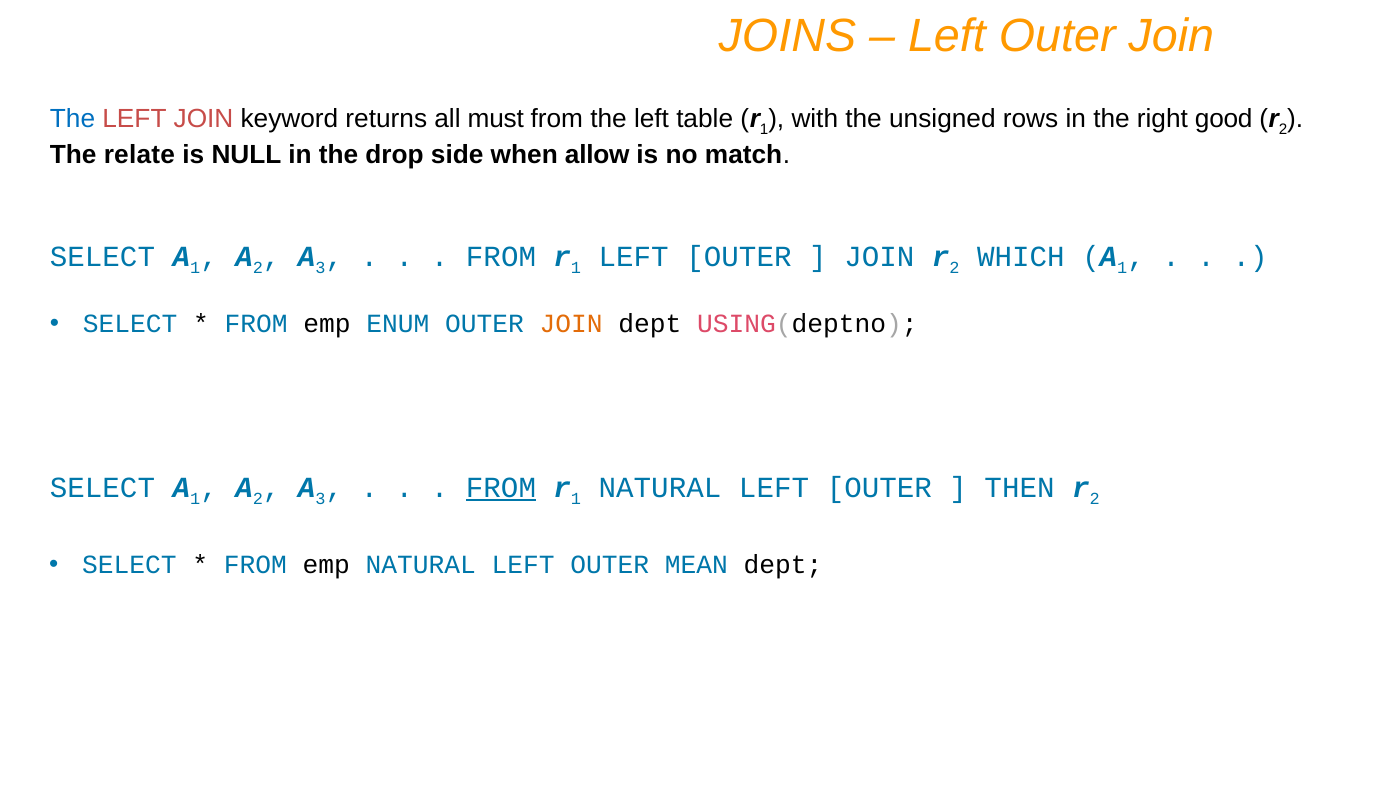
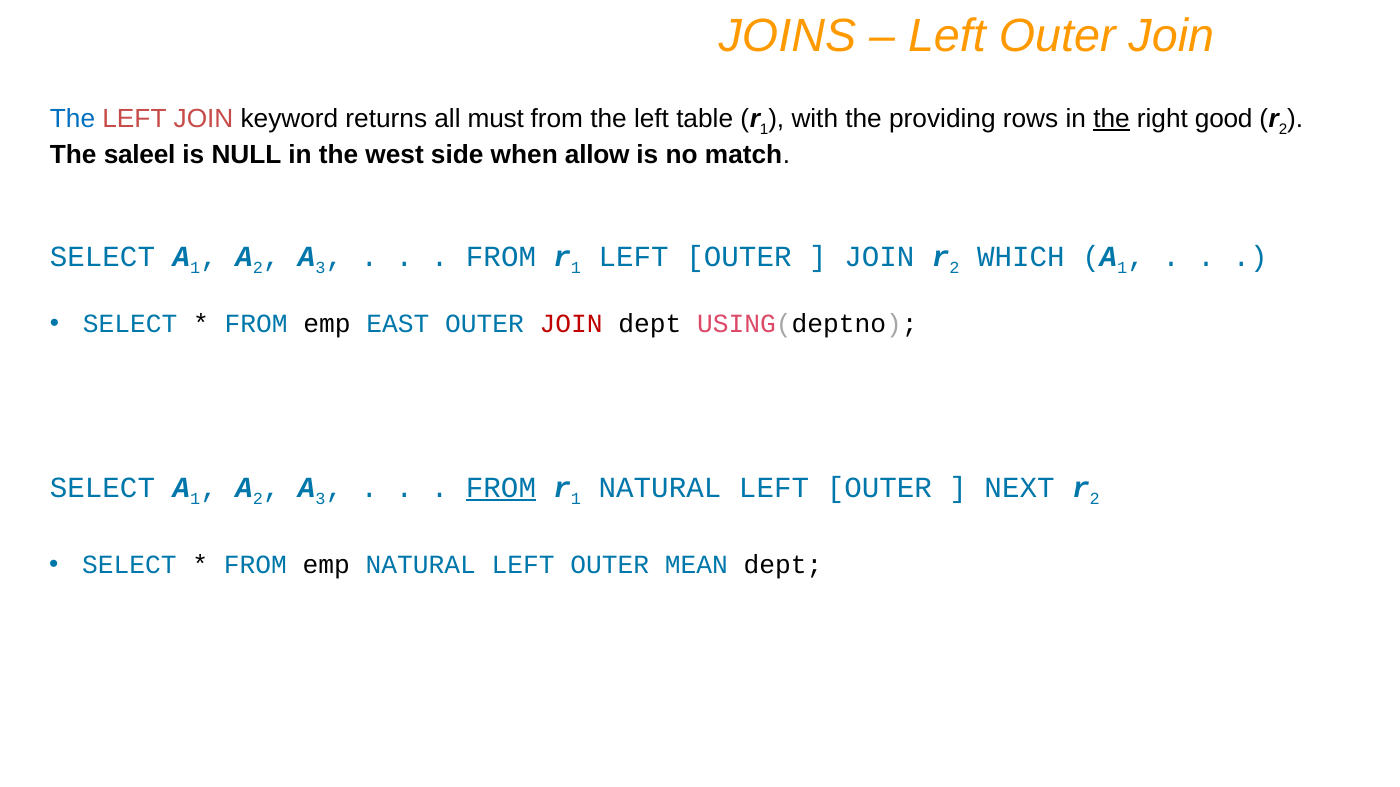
unsigned: unsigned -> providing
the at (1112, 119) underline: none -> present
relate: relate -> saleel
drop: drop -> west
ENUM: ENUM -> EAST
JOIN at (571, 324) colour: orange -> red
THEN: THEN -> NEXT
